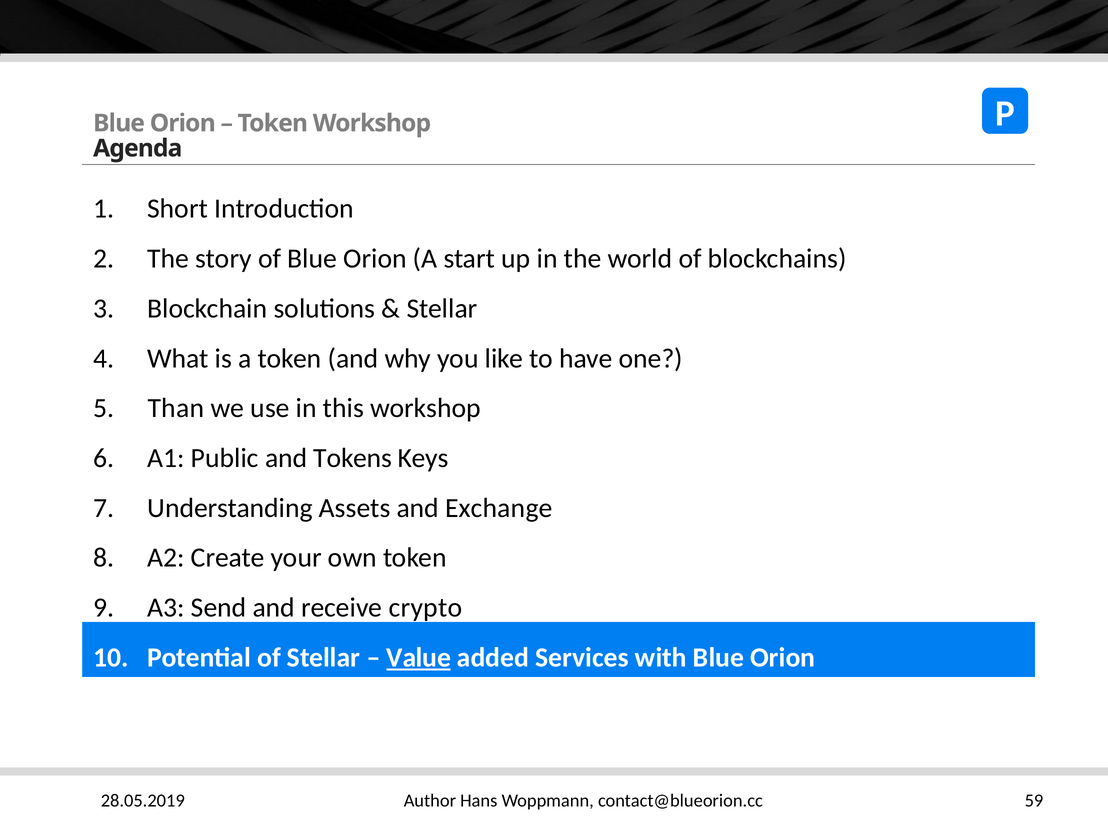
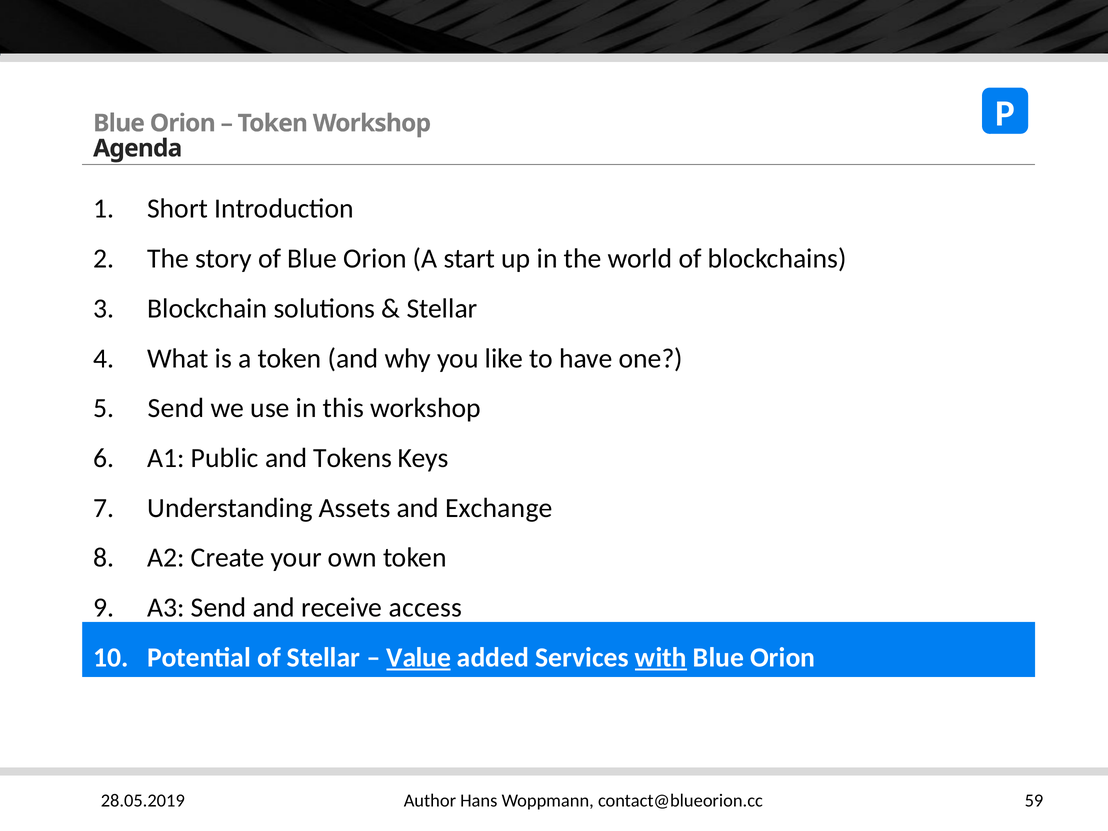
Than at (176, 408): Than -> Send
crypto: crypto -> access
with underline: none -> present
